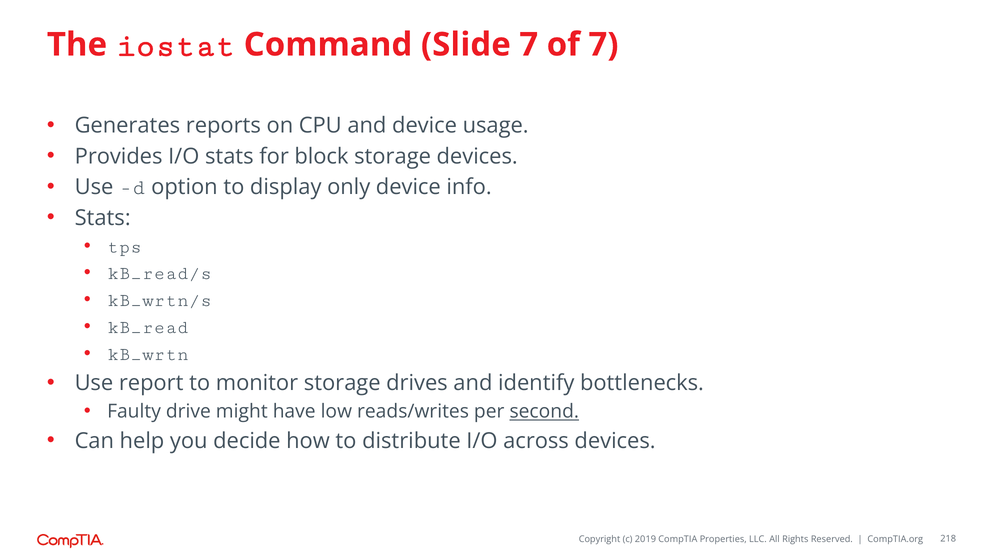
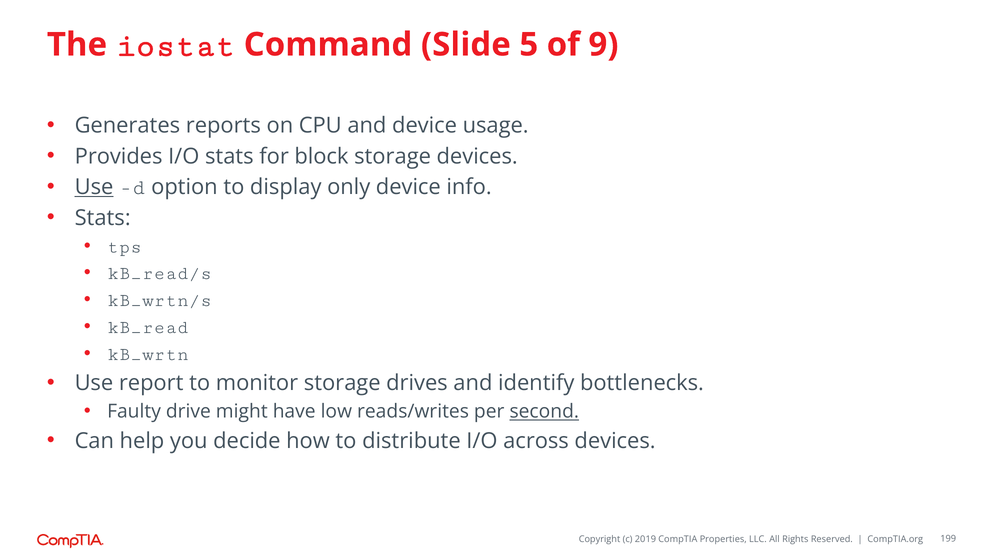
Slide 7: 7 -> 5
of 7: 7 -> 9
Use at (94, 187) underline: none -> present
218: 218 -> 199
